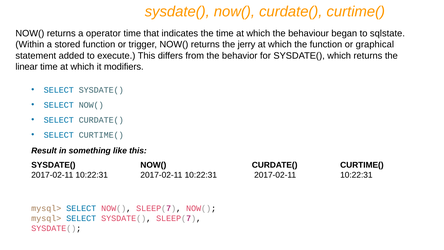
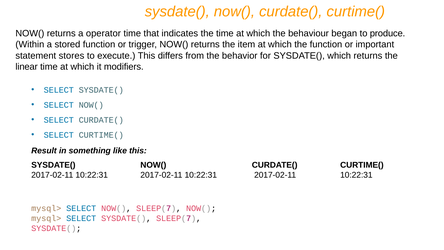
sqlstate: sqlstate -> produce
jerry: jerry -> item
graphical: graphical -> important
added: added -> stores
